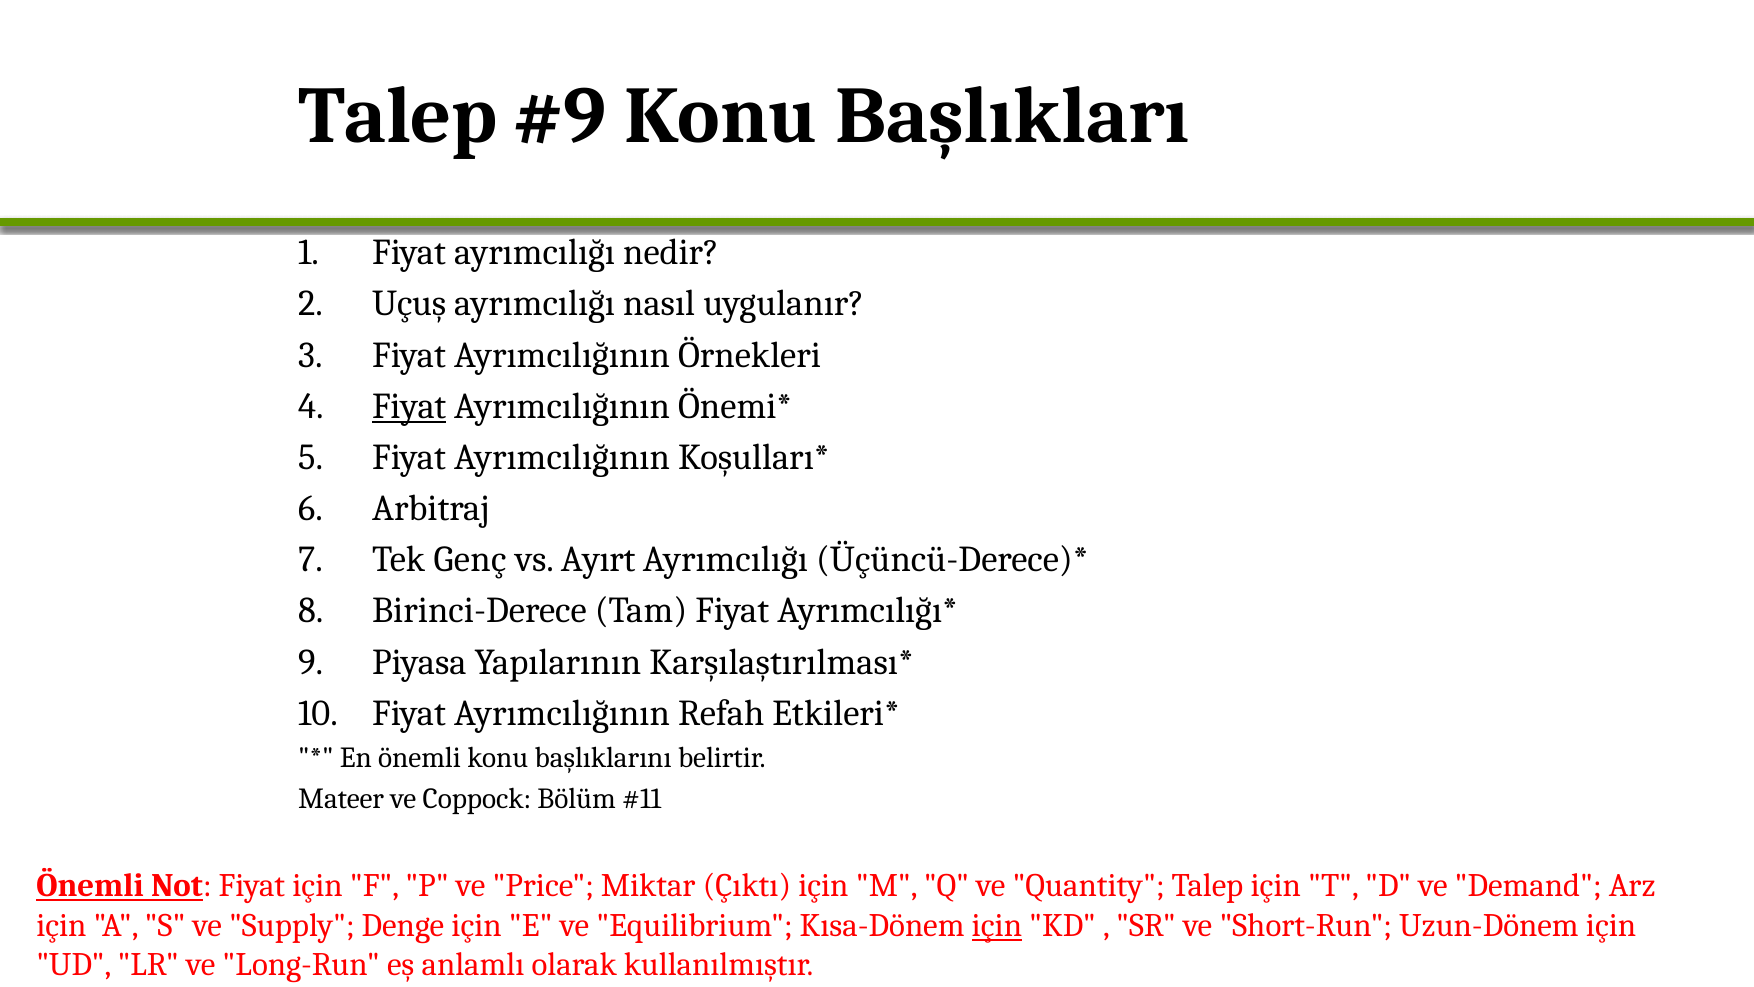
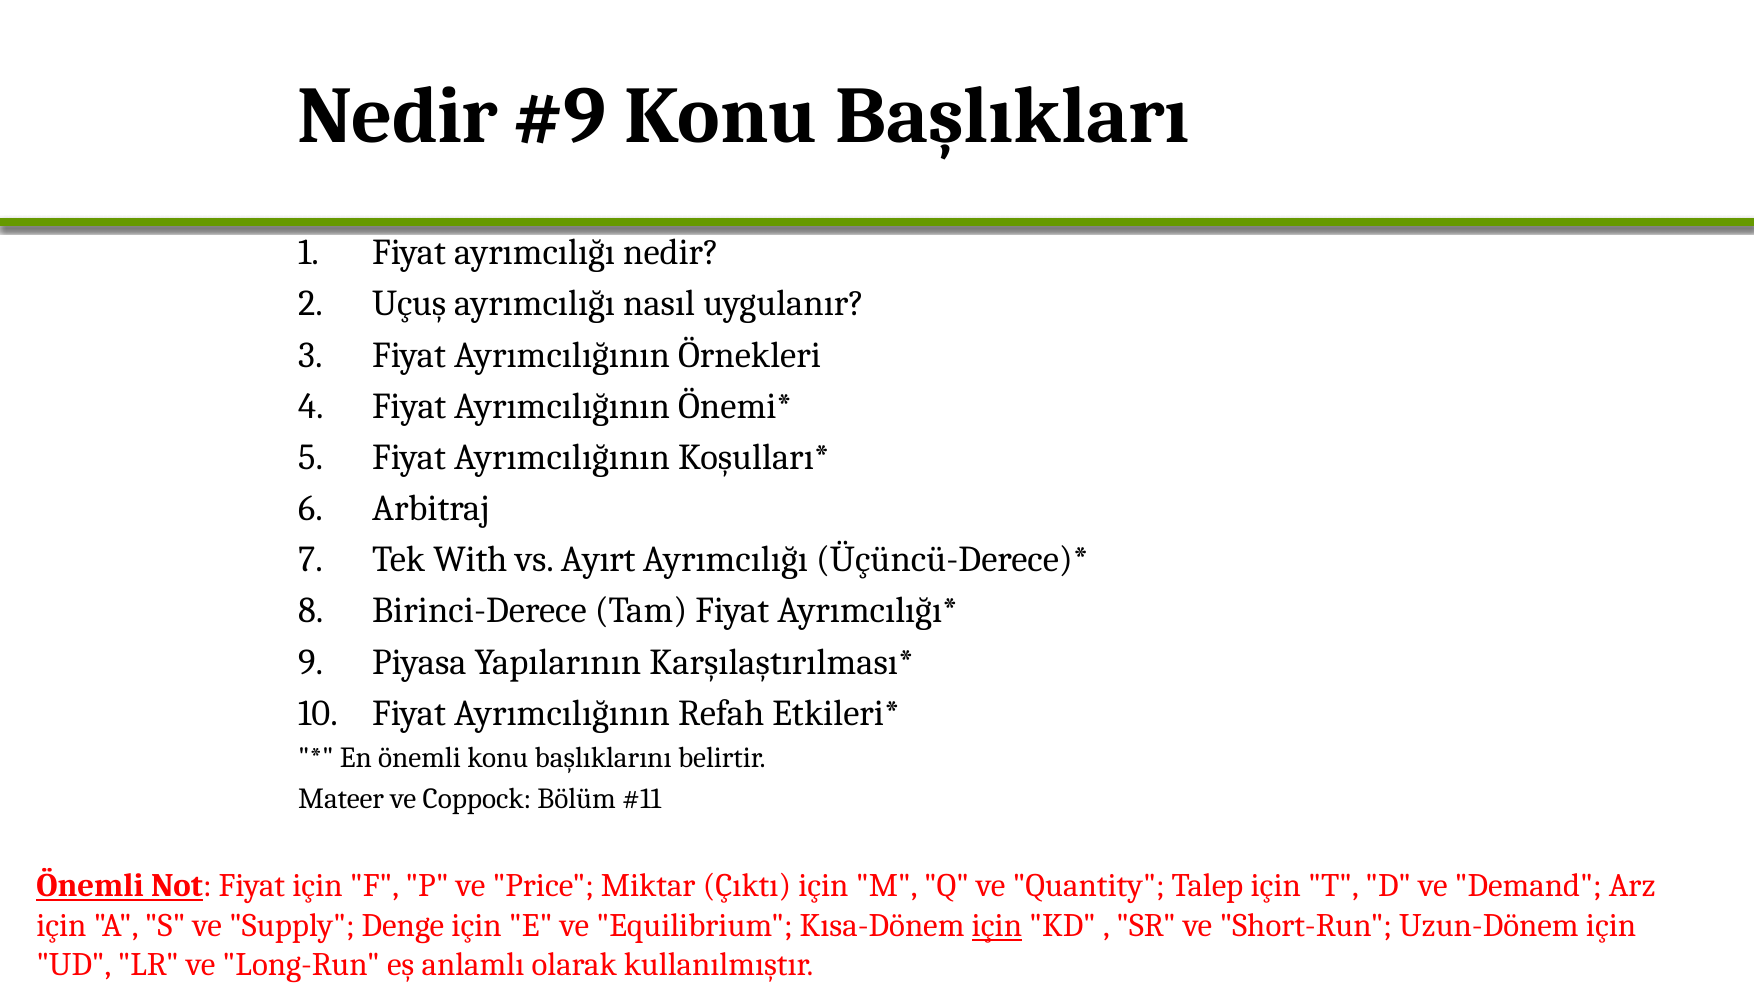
Talep at (398, 115): Talep -> Nedir
Fiyat at (409, 406) underline: present -> none
Genç: Genç -> With
